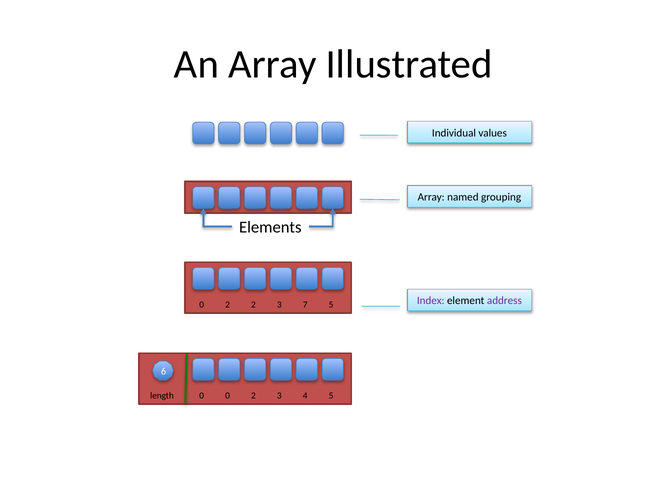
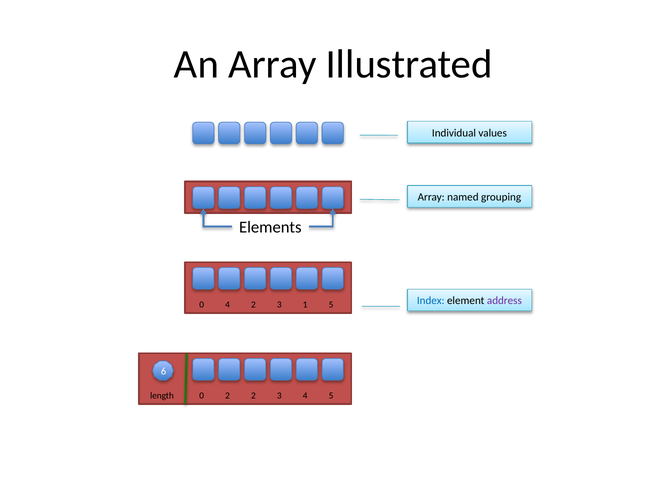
2 at (227, 305): 2 -> 4
7: 7 -> 1
Index colour: purple -> blue
0 0: 0 -> 2
